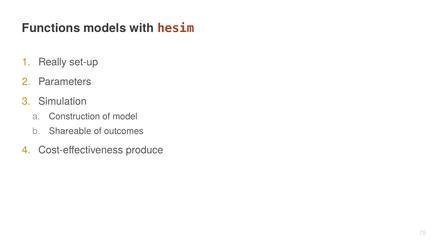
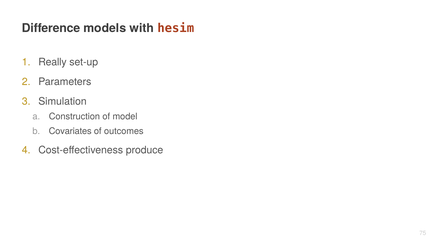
Functions: Functions -> Difference
Shareable: Shareable -> Covariates
